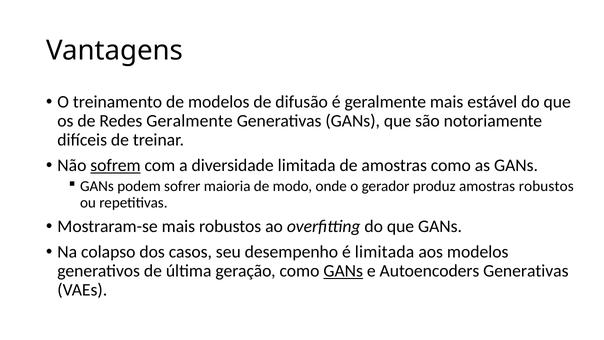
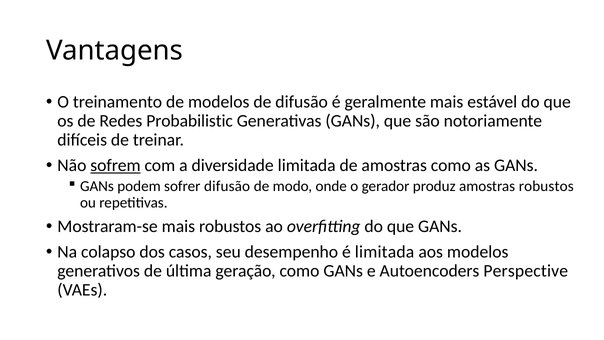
Redes Geralmente: Geralmente -> Probabilistic
sofrer maioria: maioria -> difusão
GANs at (343, 271) underline: present -> none
Autoencoders Generativas: Generativas -> Perspective
